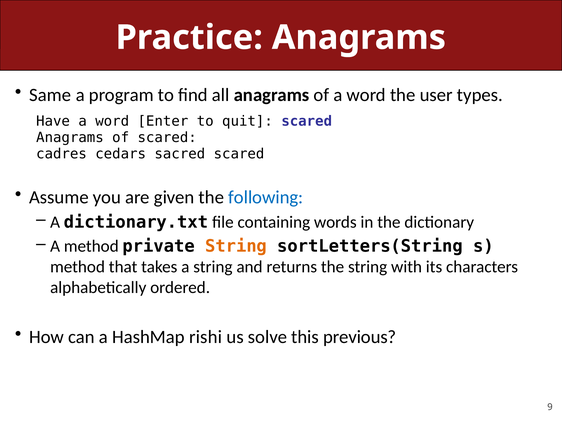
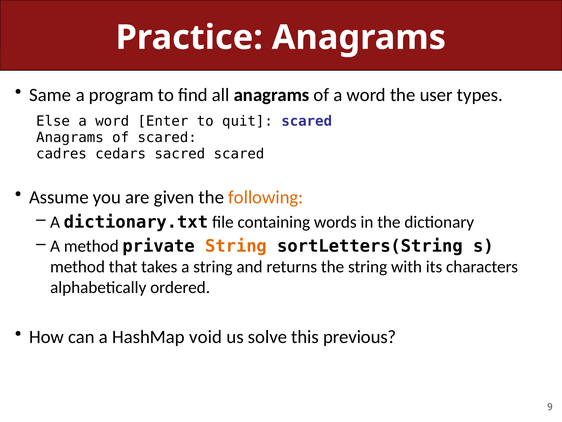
Have: Have -> Else
following colour: blue -> orange
rishi: rishi -> void
